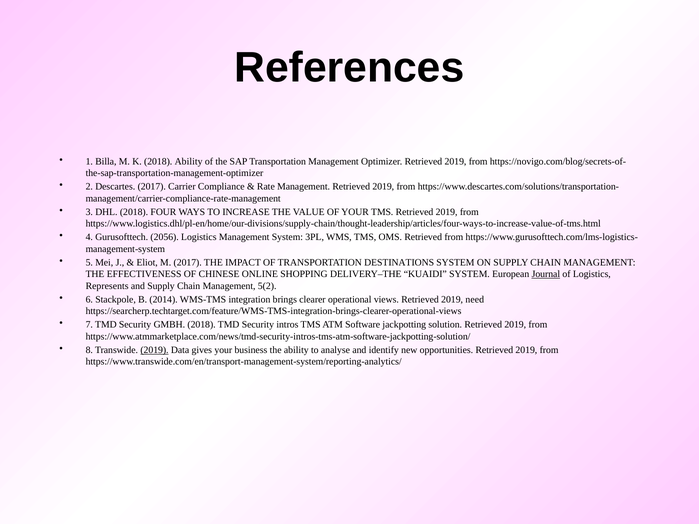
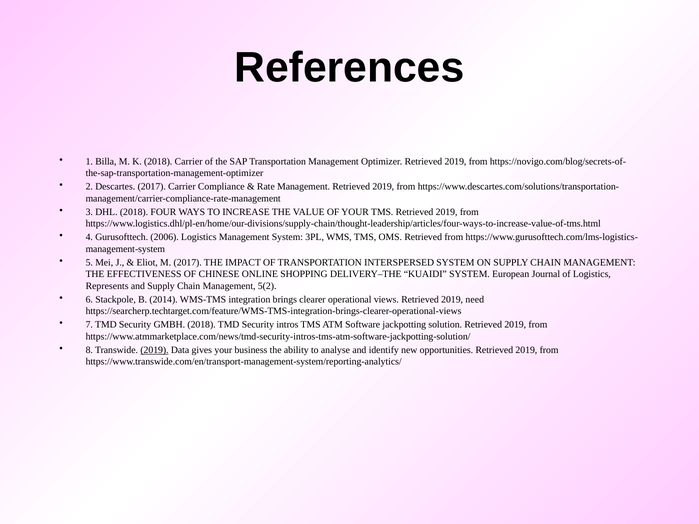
2018 Ability: Ability -> Carrier
2056: 2056 -> 2006
DESTINATIONS: DESTINATIONS -> INTERSPERSED
Journal underline: present -> none
